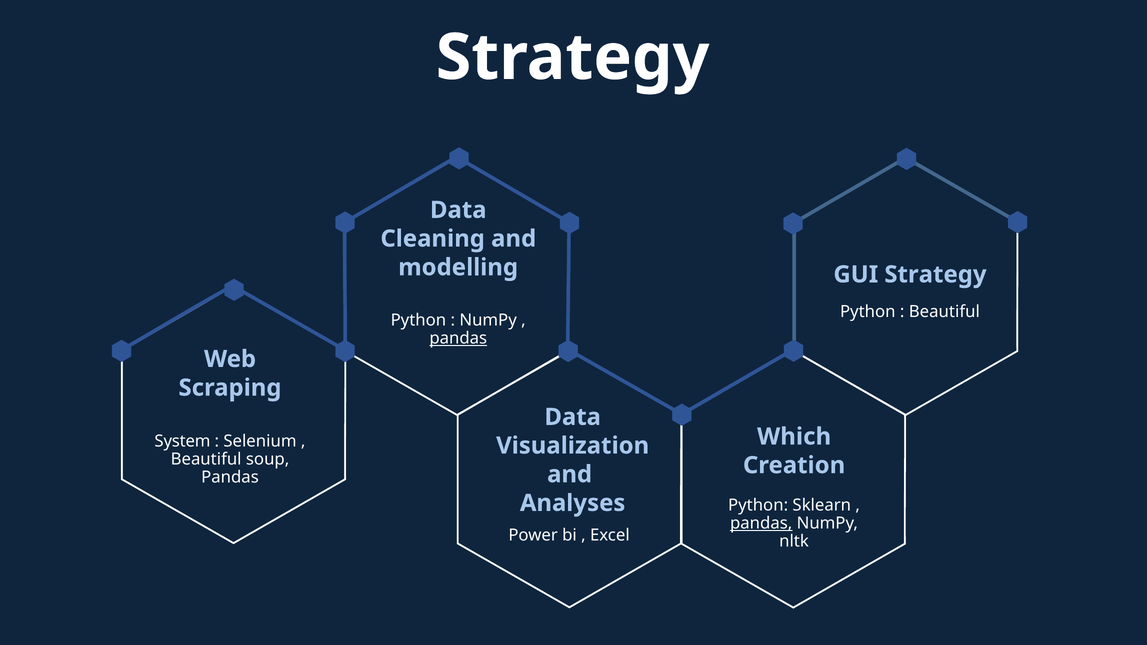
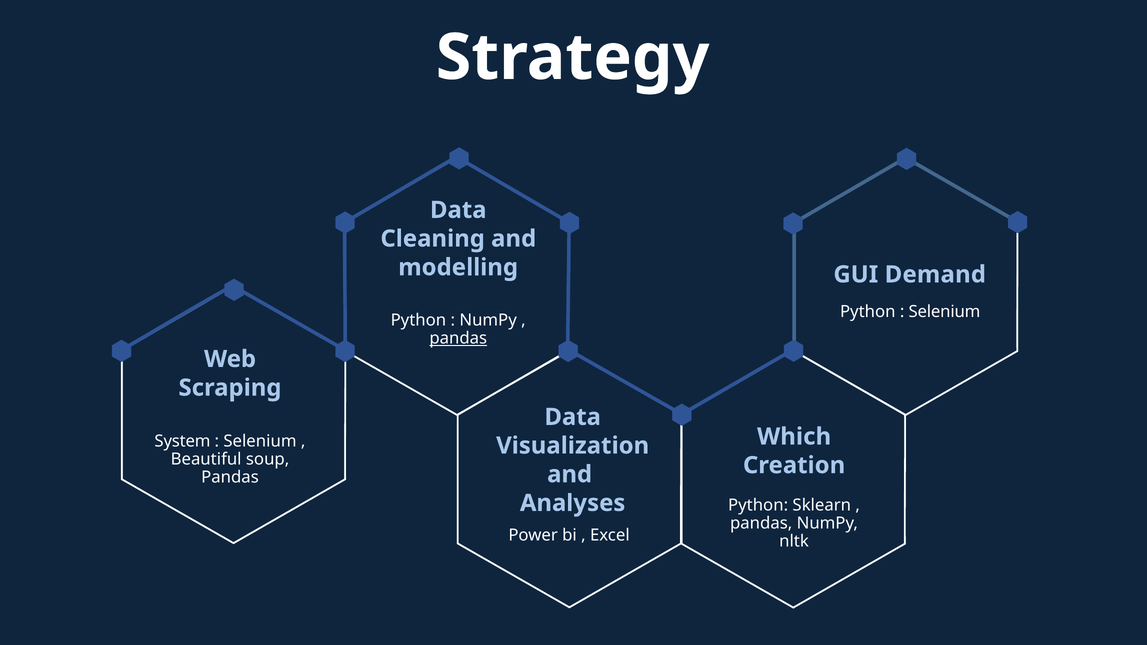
GUI Strategy: Strategy -> Demand
Beautiful at (944, 312): Beautiful -> Selenium
pandas at (761, 523) underline: present -> none
